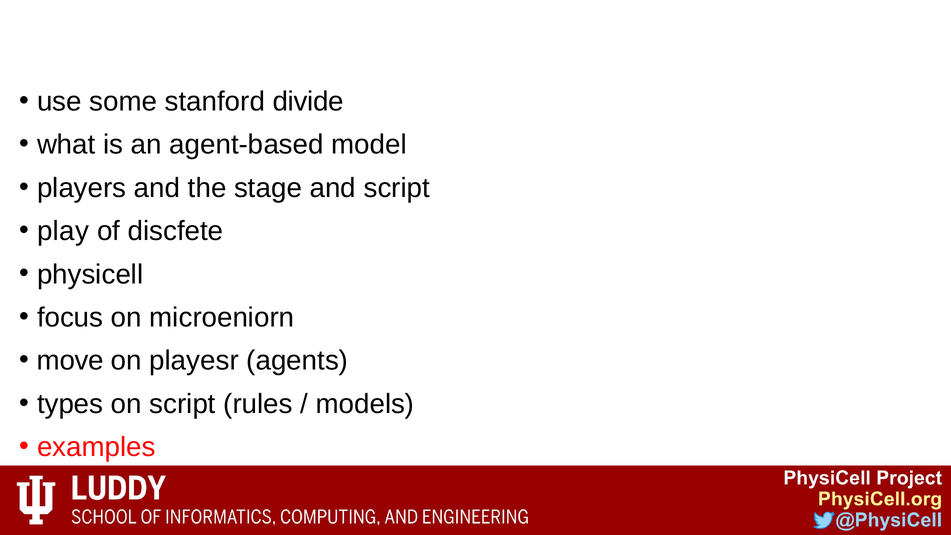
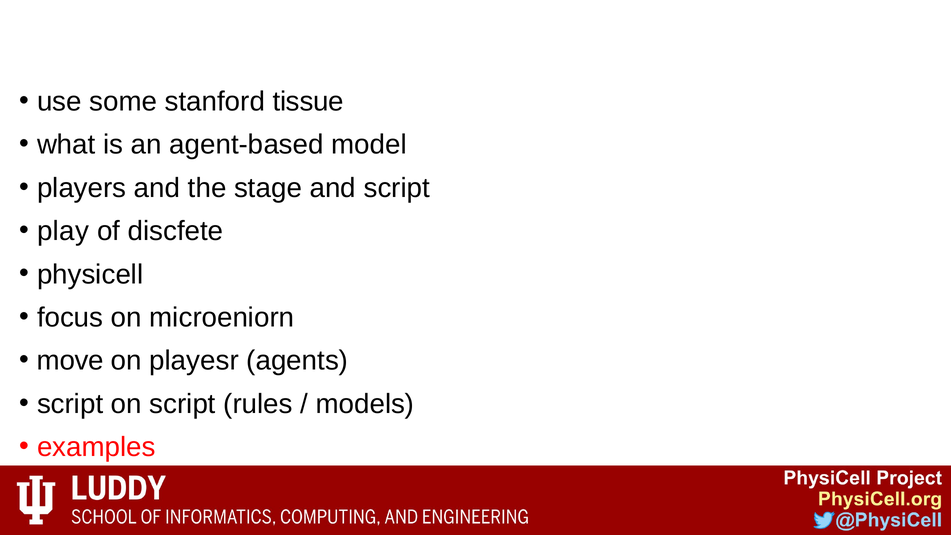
divide: divide -> tissue
types at (70, 404): types -> script
